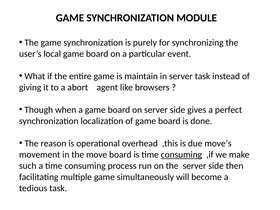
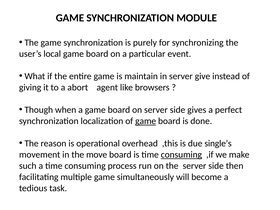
server task: task -> give
game at (146, 121) underline: none -> present
move’s: move’s -> single’s
